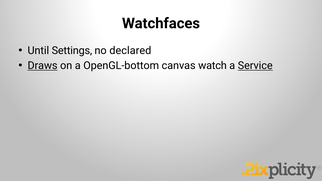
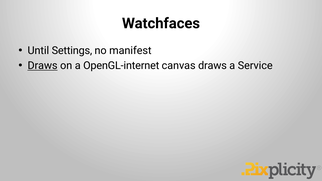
declared: declared -> manifest
OpenGL-bottom: OpenGL-bottom -> OpenGL-internet
canvas watch: watch -> draws
Service underline: present -> none
